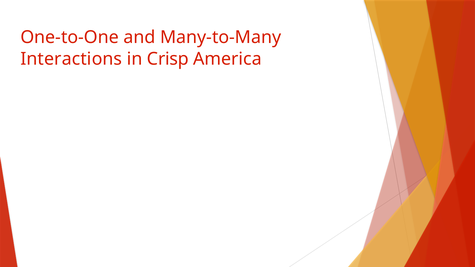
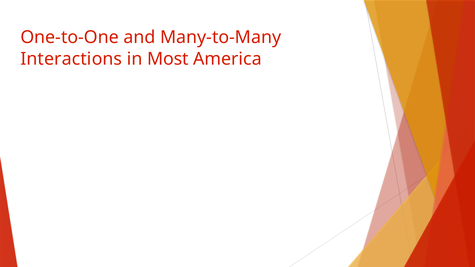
Crisp: Crisp -> Most
